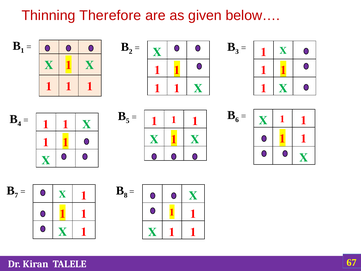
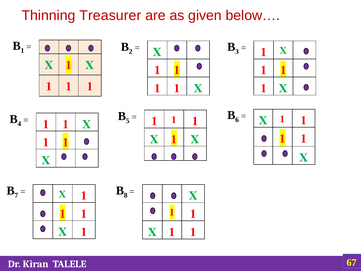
Therefore: Therefore -> Treasurer
